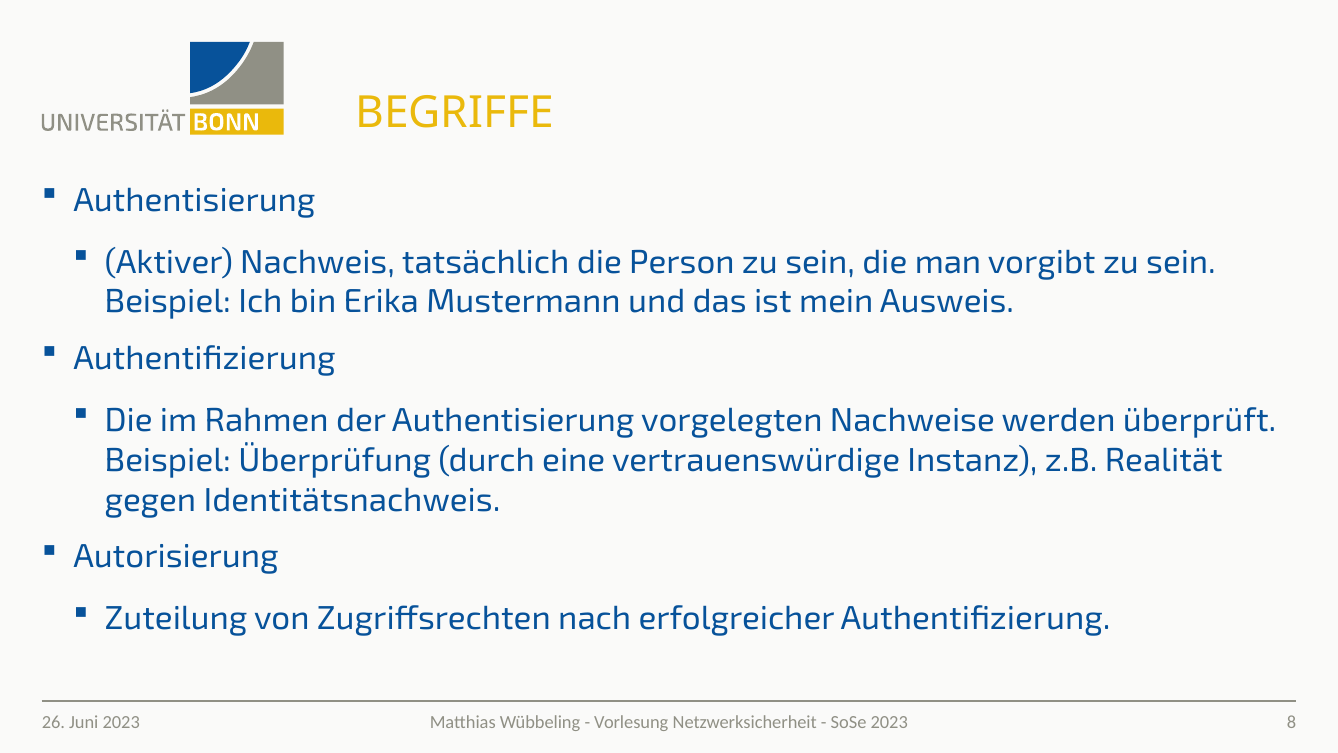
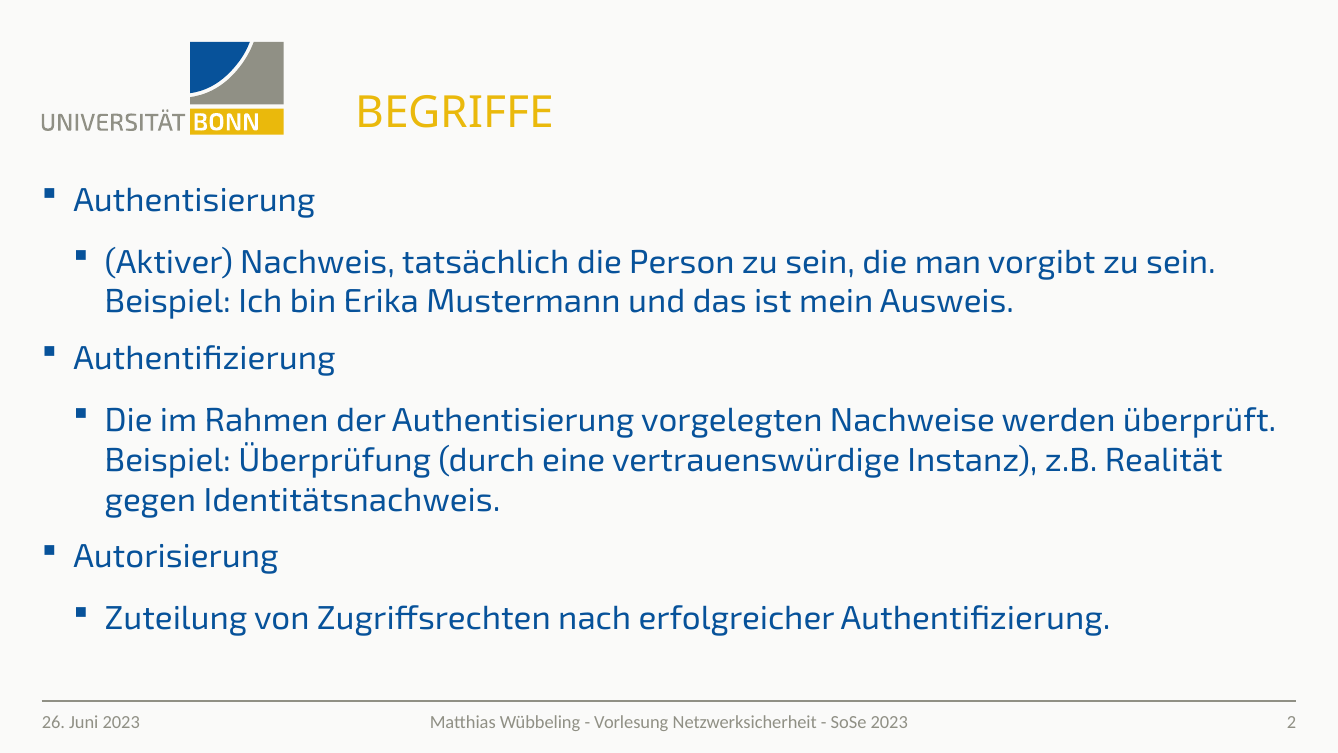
8: 8 -> 2
